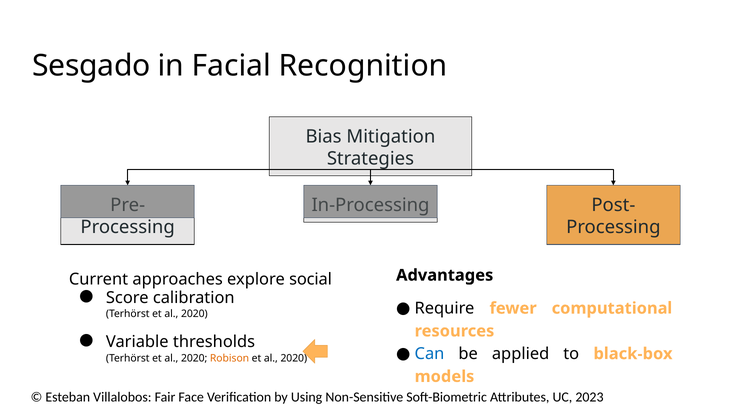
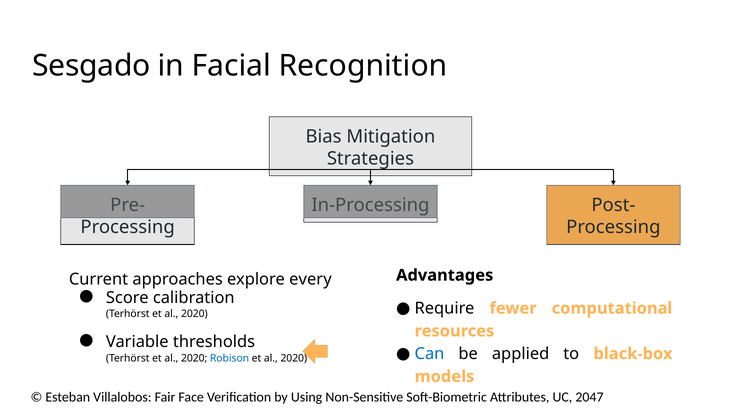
social: social -> every
Robison colour: orange -> blue
2023: 2023 -> 2047
